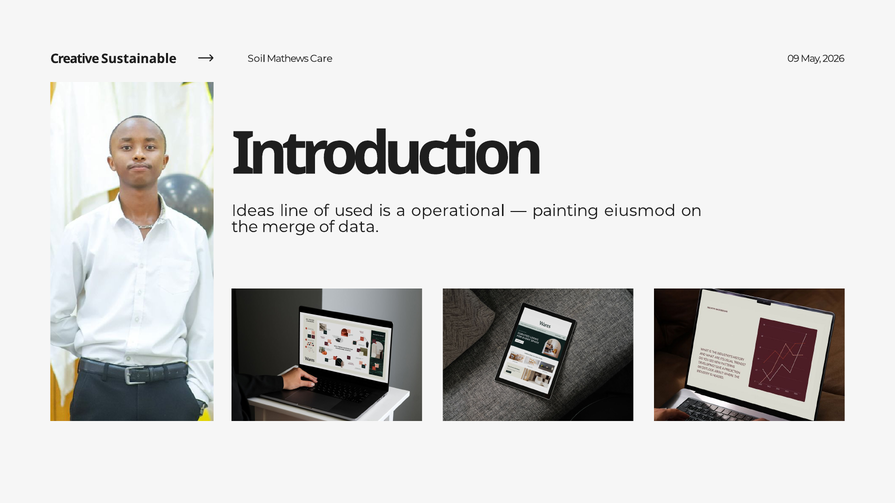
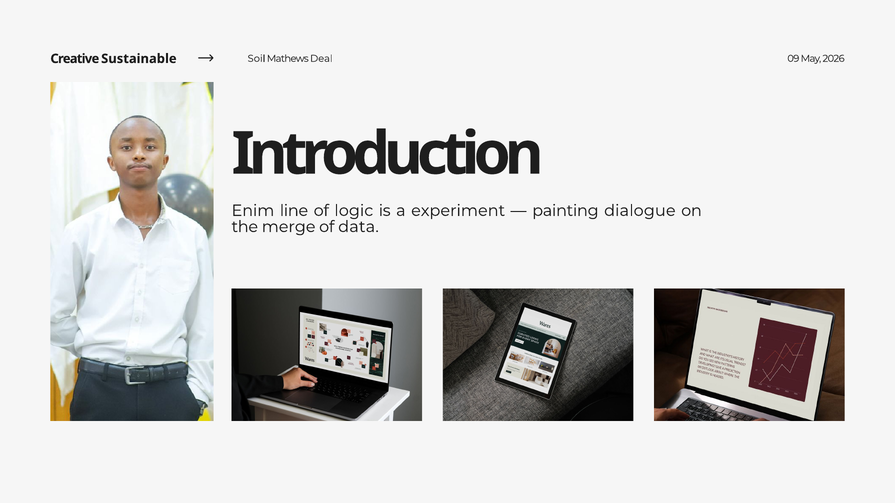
Care: Care -> Deal
Ideas: Ideas -> Enim
used: used -> logic
operational: operational -> experiment
eiusmod: eiusmod -> dialogue
